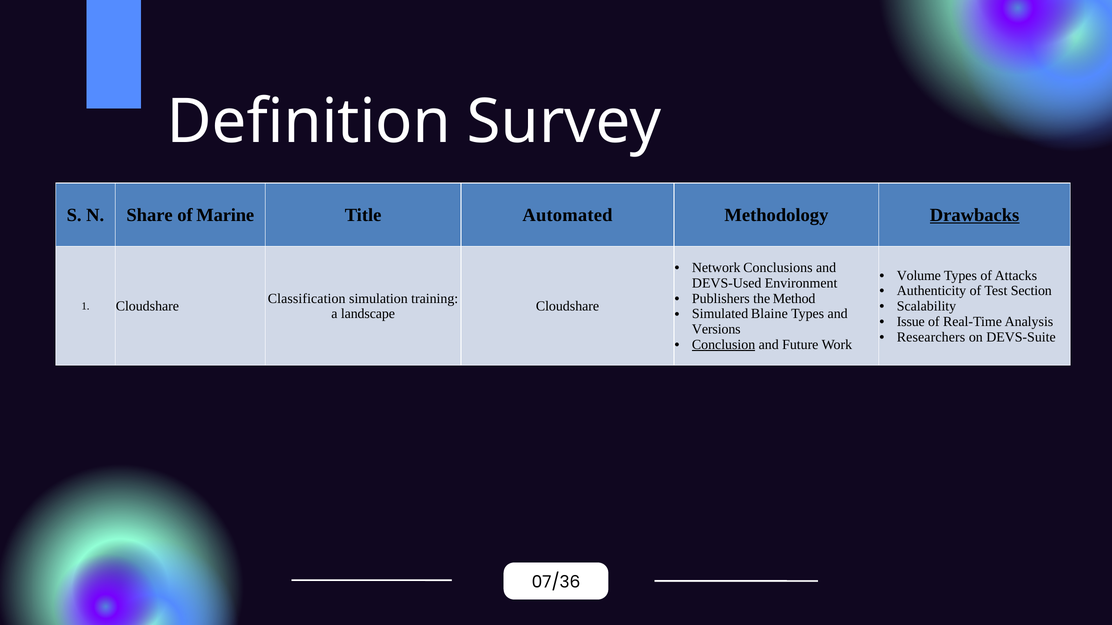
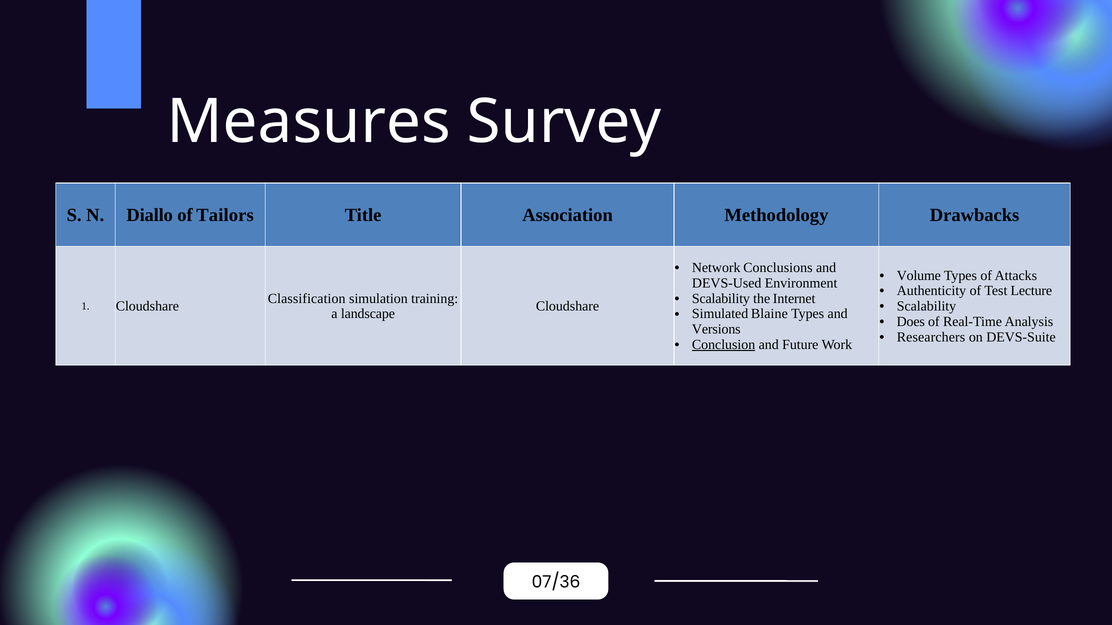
Definition: Definition -> Measures
Share: Share -> Diallo
Marine: Marine -> Tailors
Automated: Automated -> Association
Drawbacks underline: present -> none
Section: Section -> Lecture
Publishers at (721, 299): Publishers -> Scalability
Method: Method -> Internet
Issue: Issue -> Does
